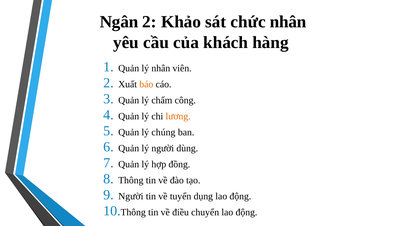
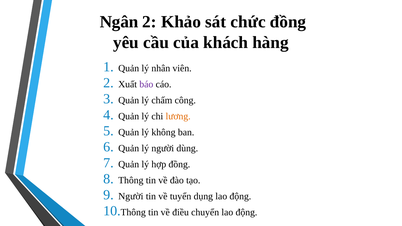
chức nhân: nhân -> đồng
báo colour: orange -> purple
chúng: chúng -> không
